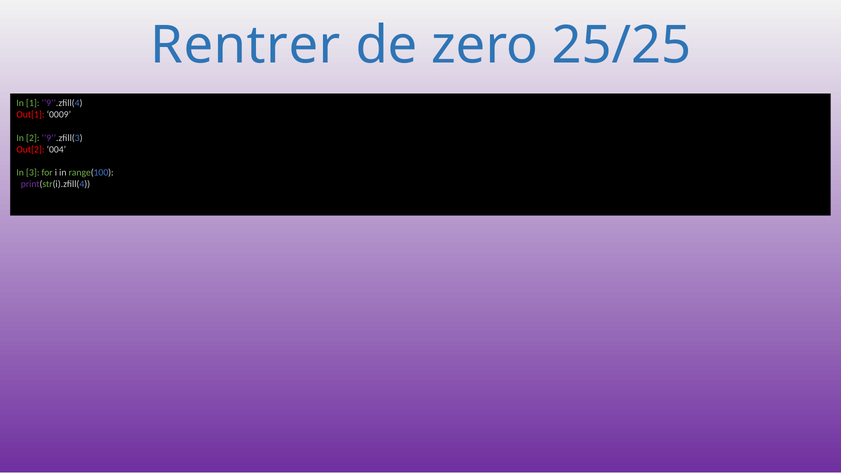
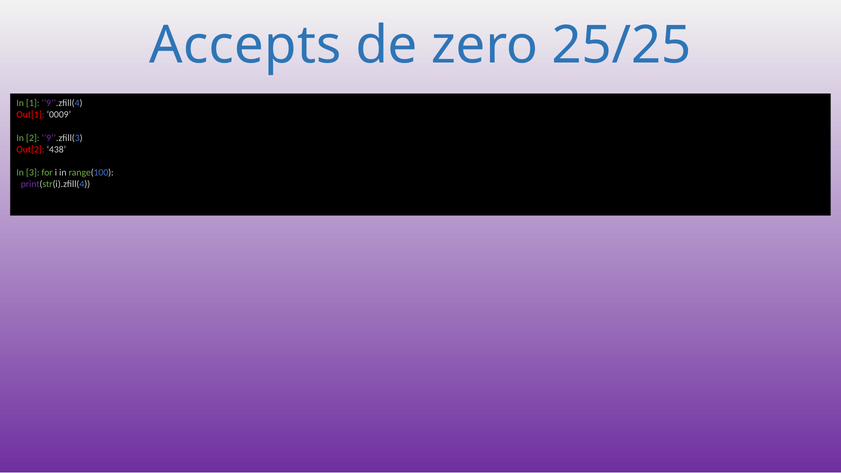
Rentrer: Rentrer -> Accepts
004: 004 -> 438
